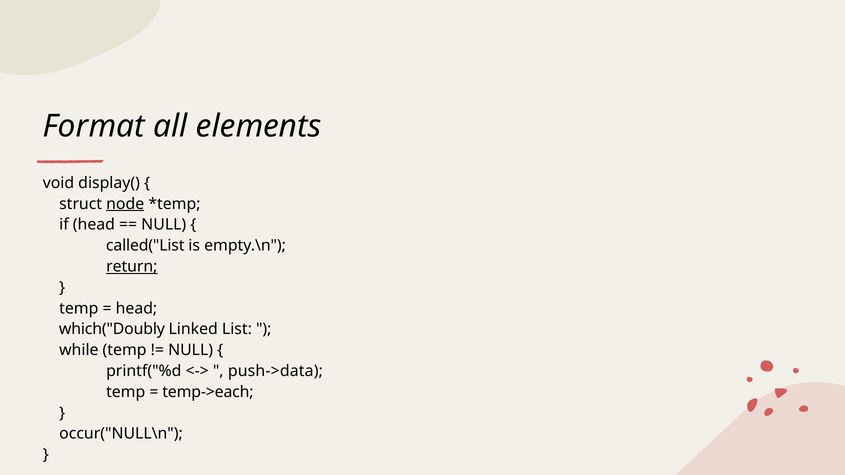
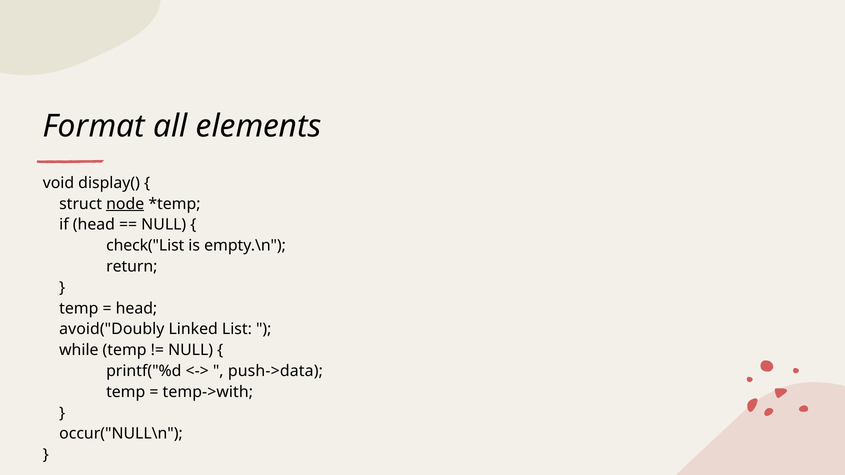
called("List: called("List -> check("List
return underline: present -> none
which("Doubly: which("Doubly -> avoid("Doubly
temp->each: temp->each -> temp->with
